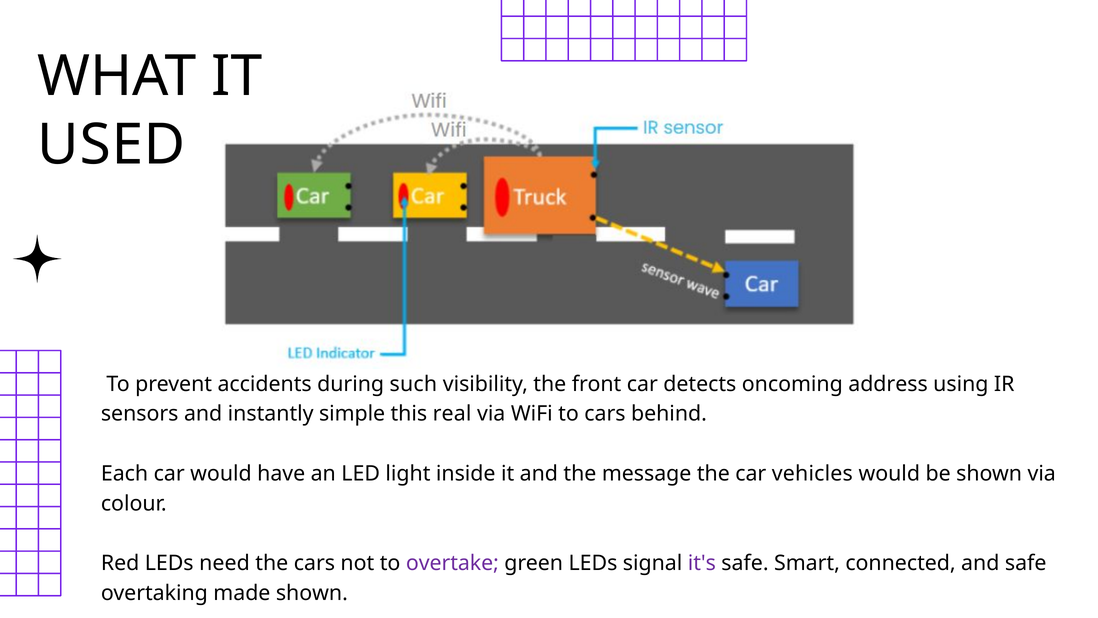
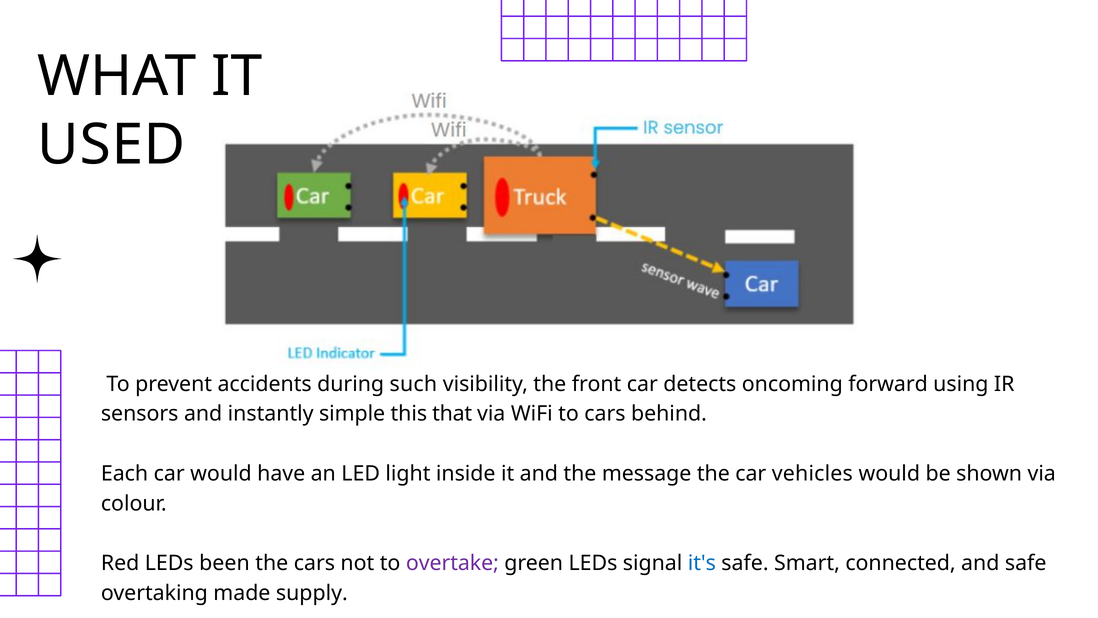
address: address -> forward
real: real -> that
need: need -> been
it's colour: purple -> blue
made shown: shown -> supply
